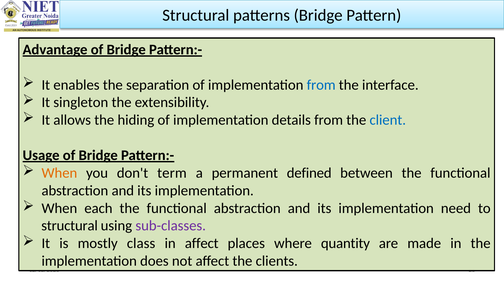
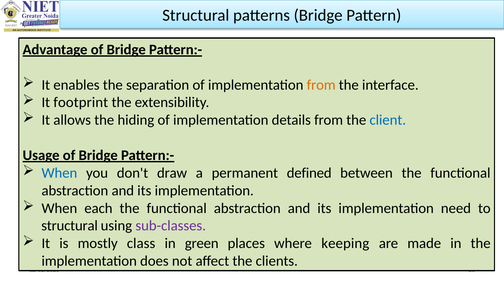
from at (321, 85) colour: blue -> orange
singleton: singleton -> footprint
When at (59, 173) colour: orange -> blue
term: term -> draw
in affect: affect -> green
quantity: quantity -> keeping
